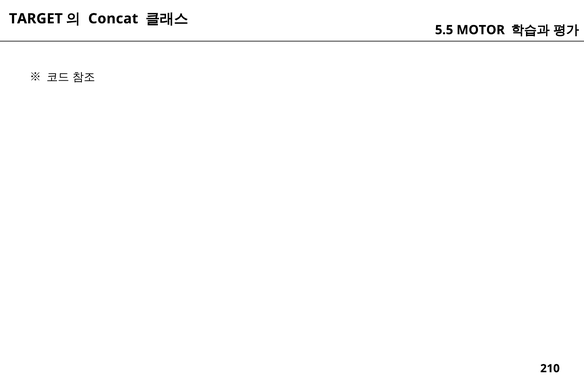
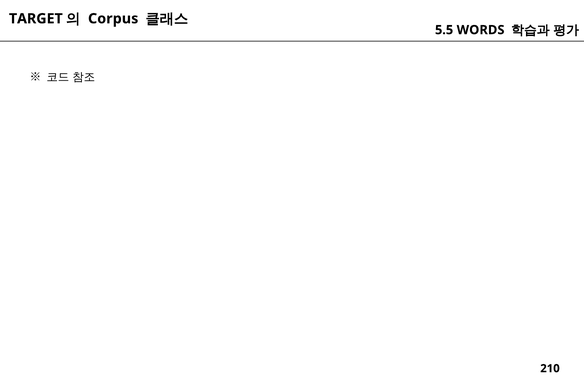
Concat: Concat -> Corpus
MOTOR: MOTOR -> WORDS
